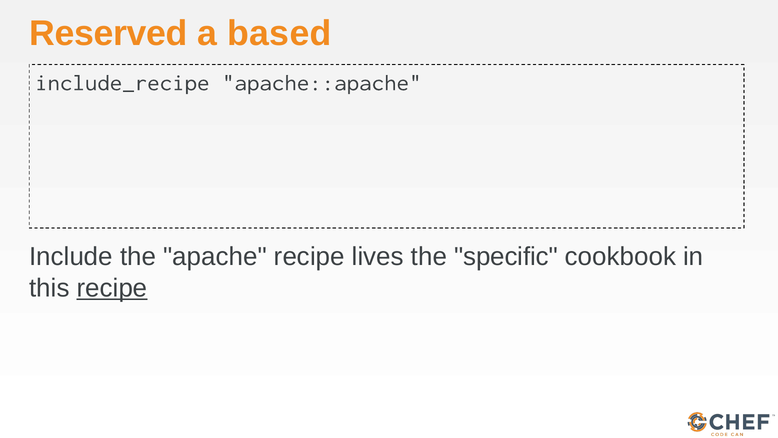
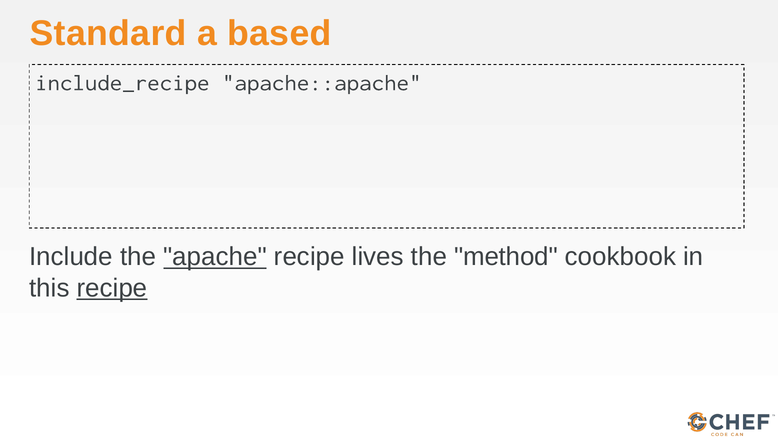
Reserved: Reserved -> Standard
apache underline: none -> present
specific: specific -> method
